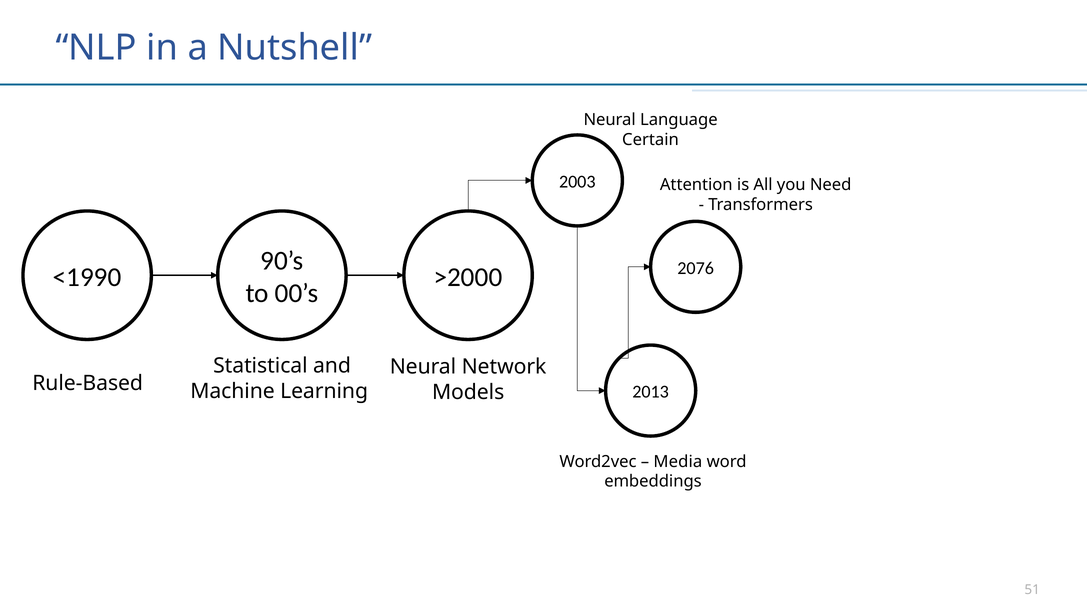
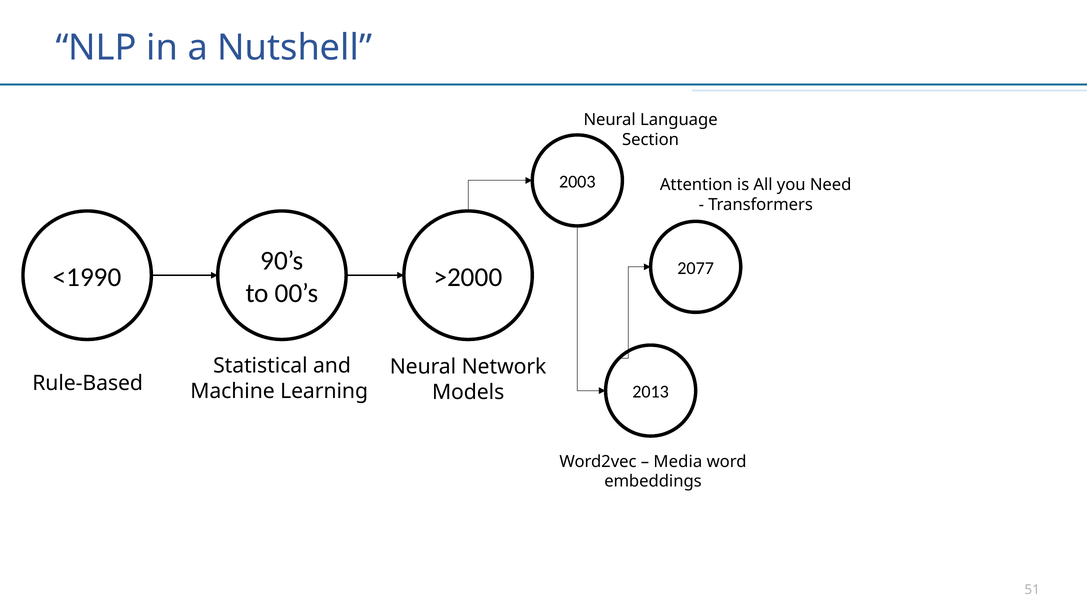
Certain: Certain -> Section
2076: 2076 -> 2077
